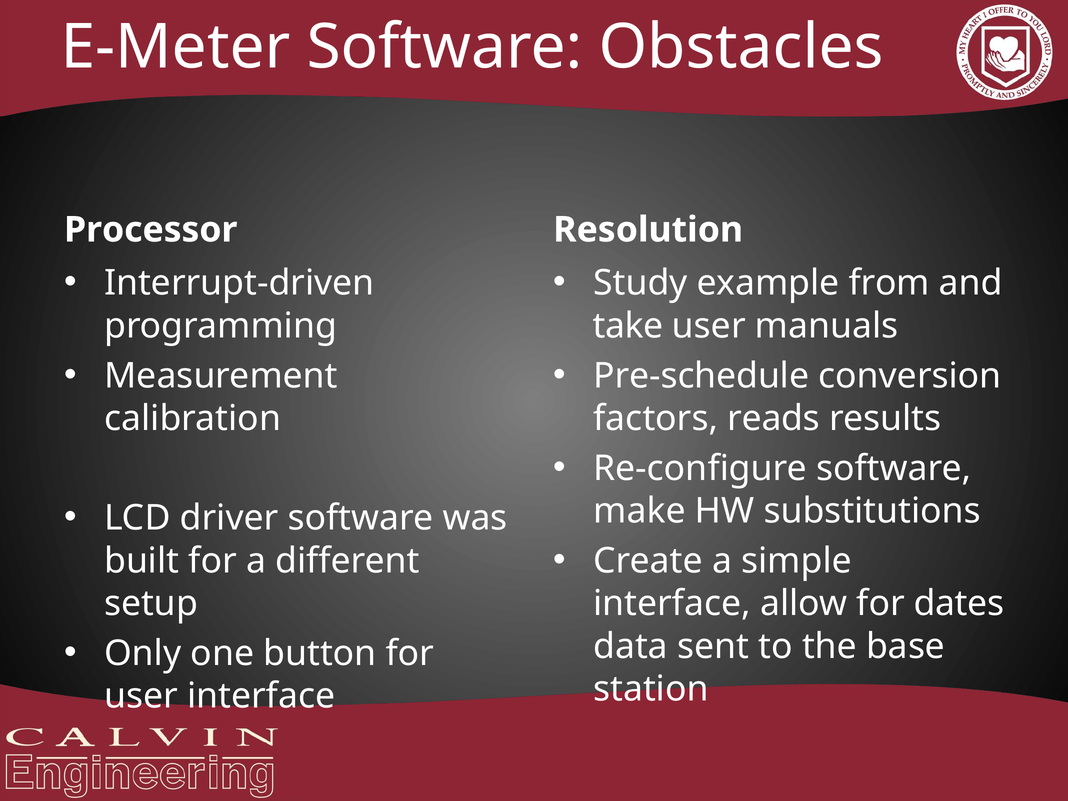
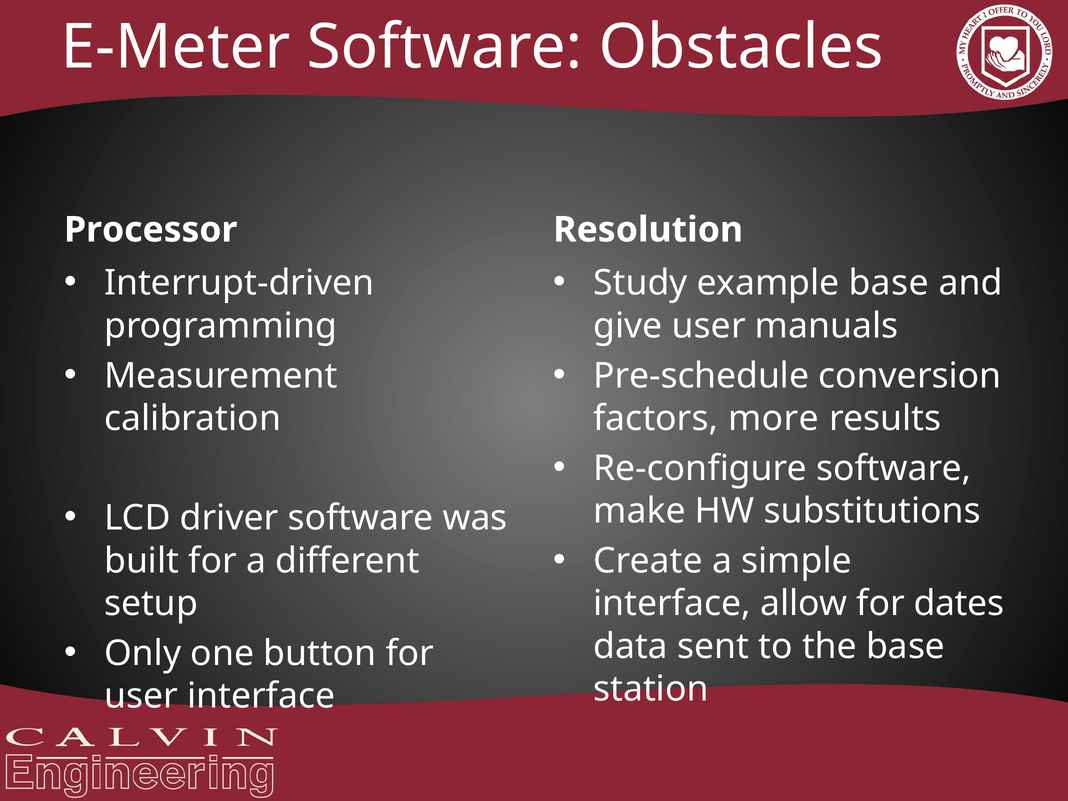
example from: from -> base
take: take -> give
reads: reads -> more
